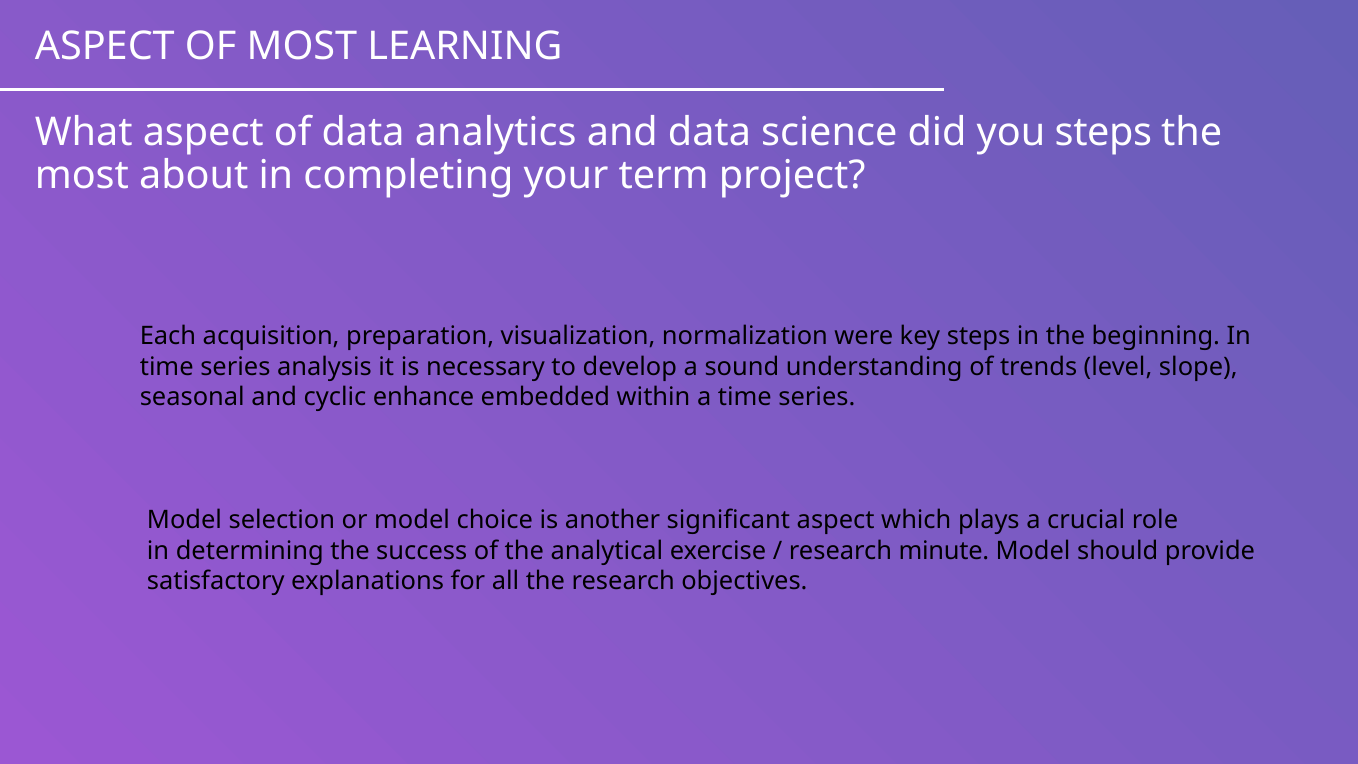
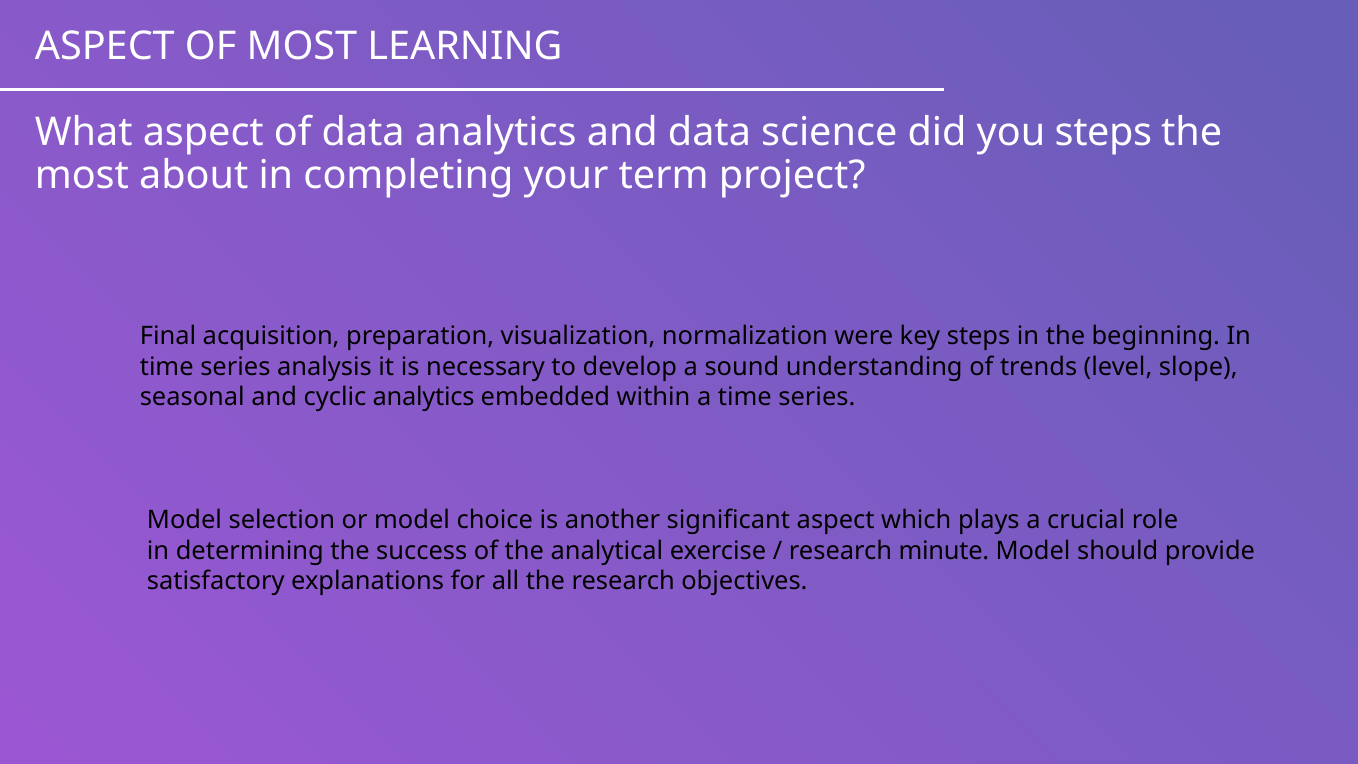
Each: Each -> Final
cyclic enhance: enhance -> analytics
